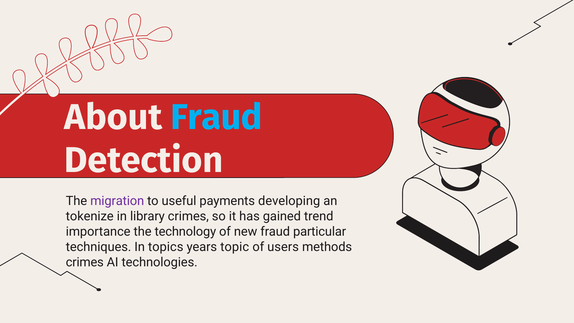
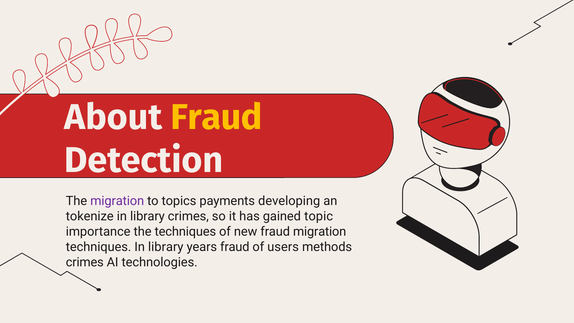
Fraud at (216, 117) colour: light blue -> yellow
useful: useful -> topics
trend: trend -> topic
the technology: technology -> techniques
fraud particular: particular -> migration
techniques In topics: topics -> library
years topic: topic -> fraud
